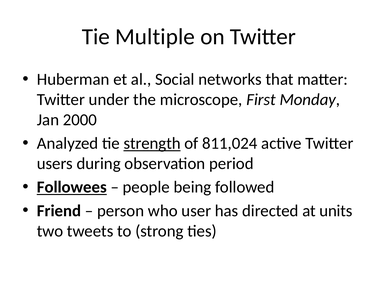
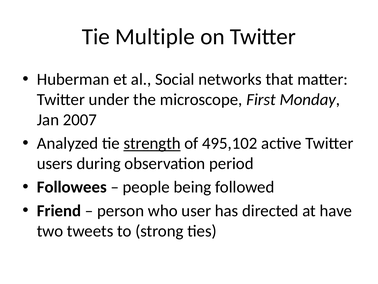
2000: 2000 -> 2007
811,024: 811,024 -> 495,102
Followees underline: present -> none
units: units -> have
